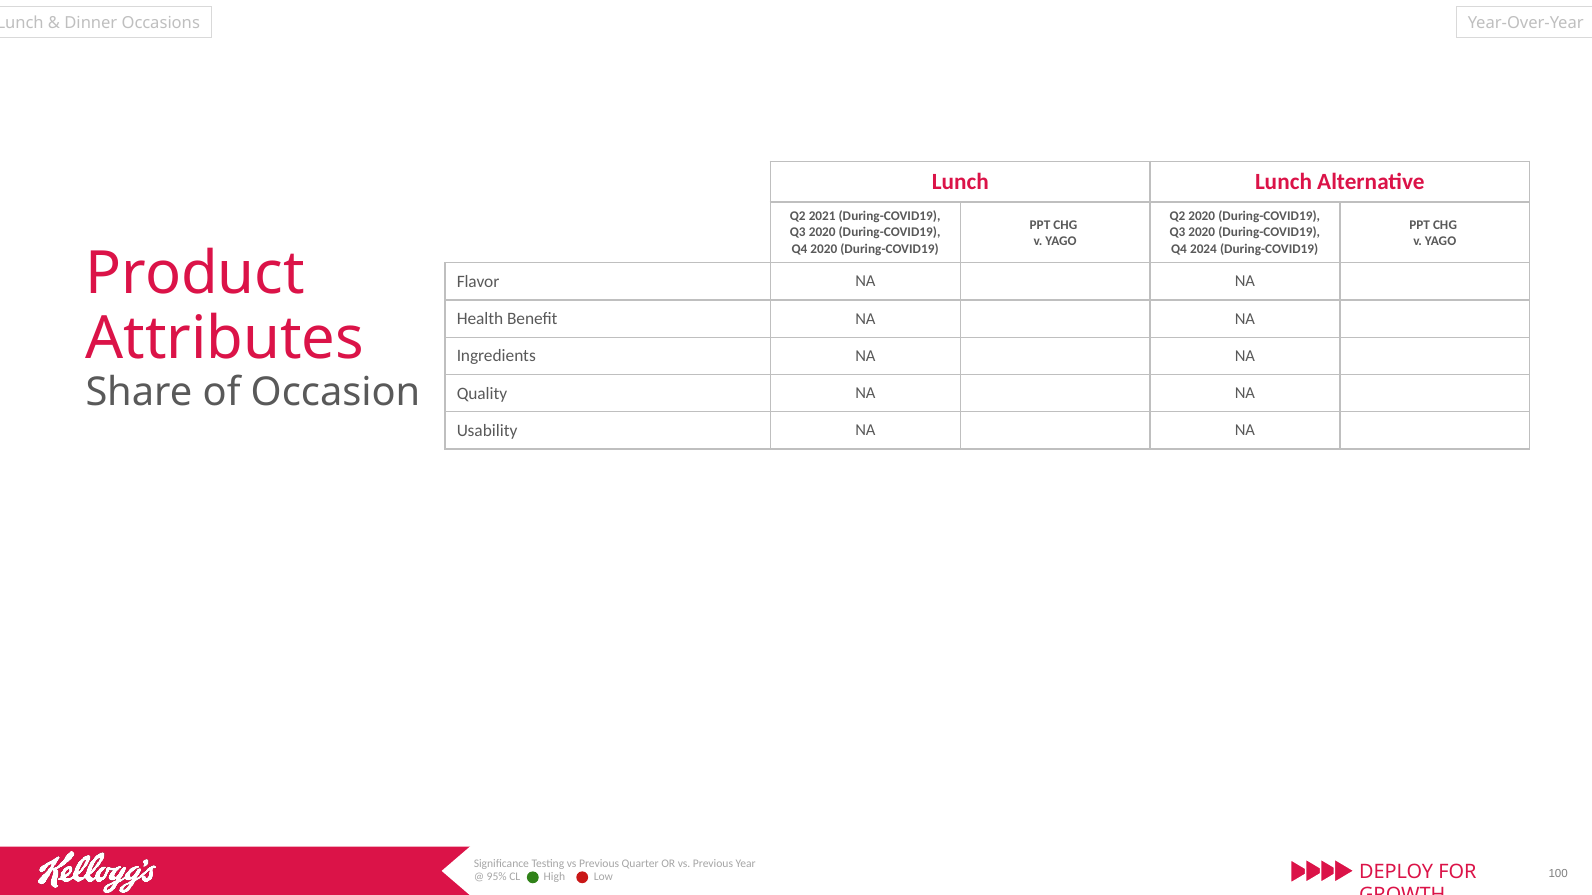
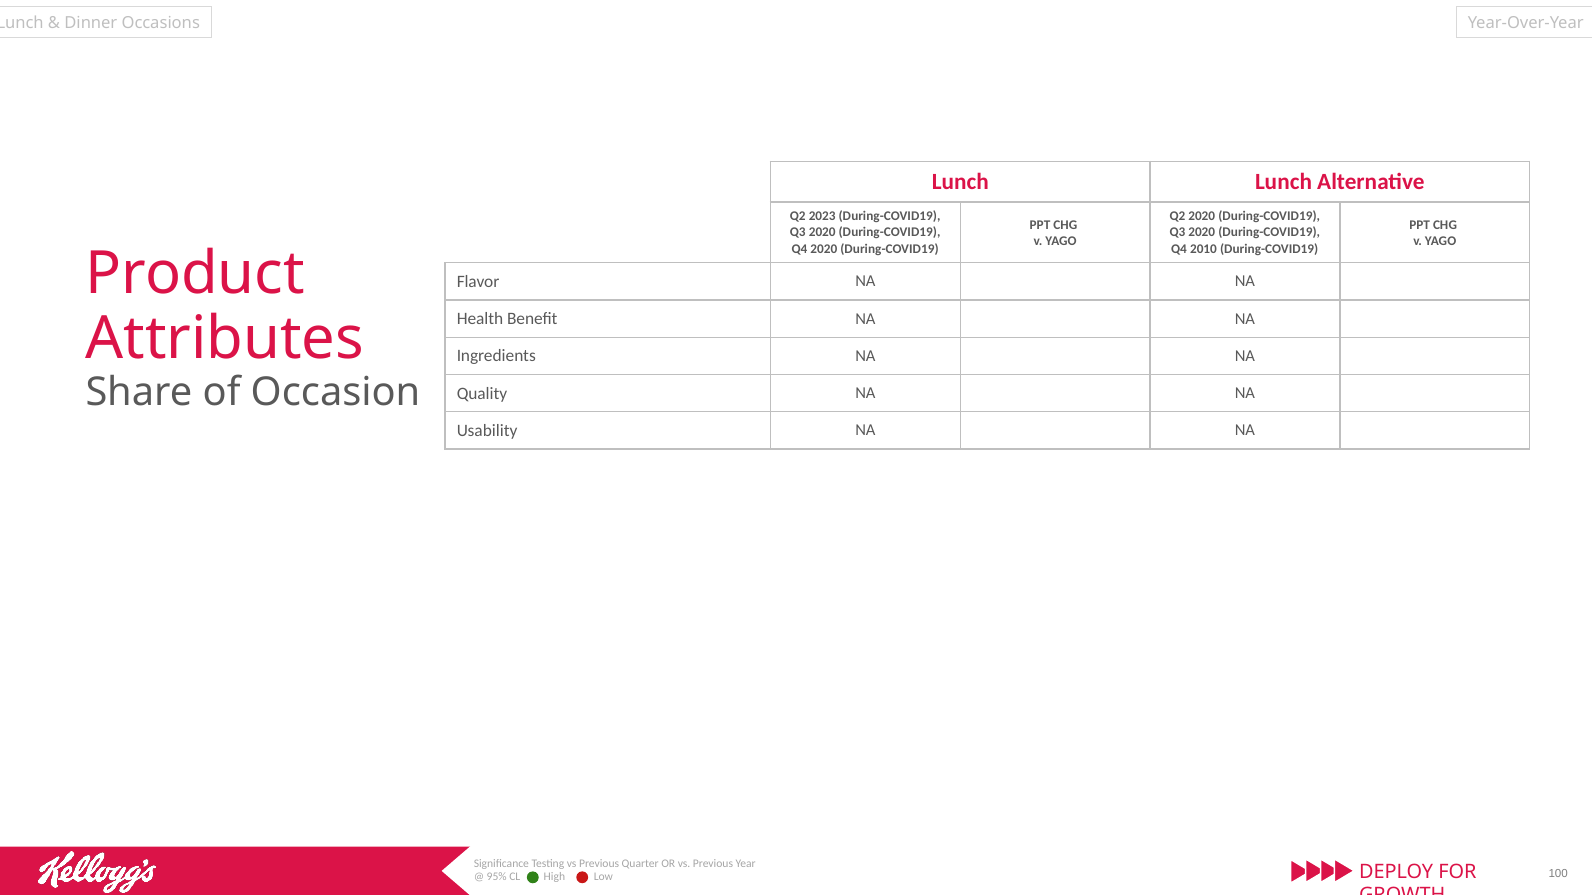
2021: 2021 -> 2023
2024: 2024 -> 2010
